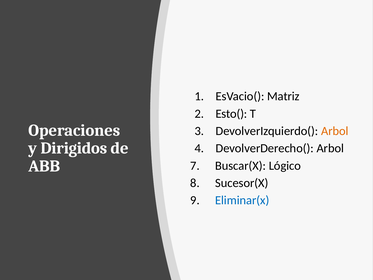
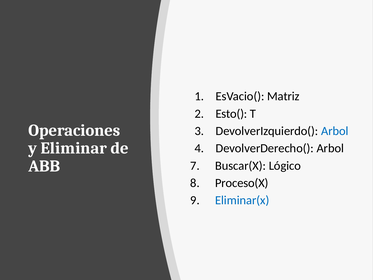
Arbol at (335, 131) colour: orange -> blue
Dirigidos: Dirigidos -> Eliminar
Sucesor(X: Sucesor(X -> Proceso(X
